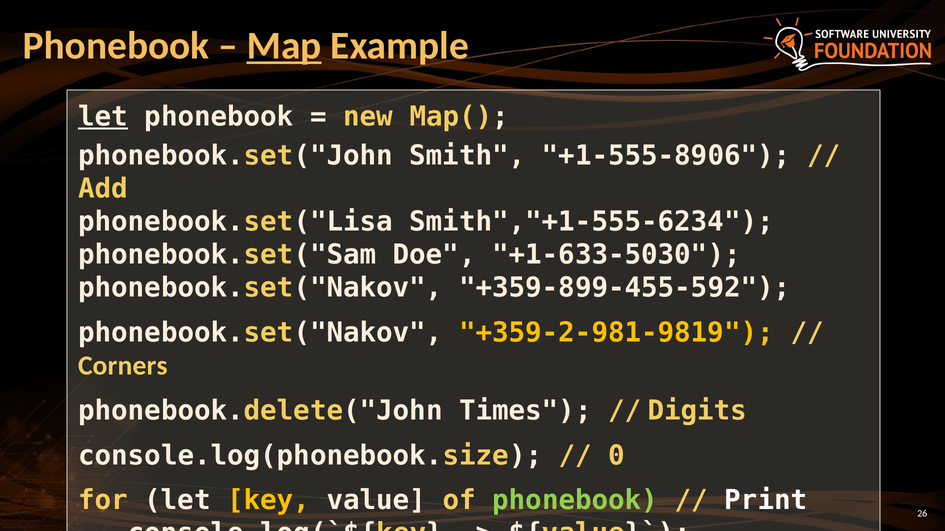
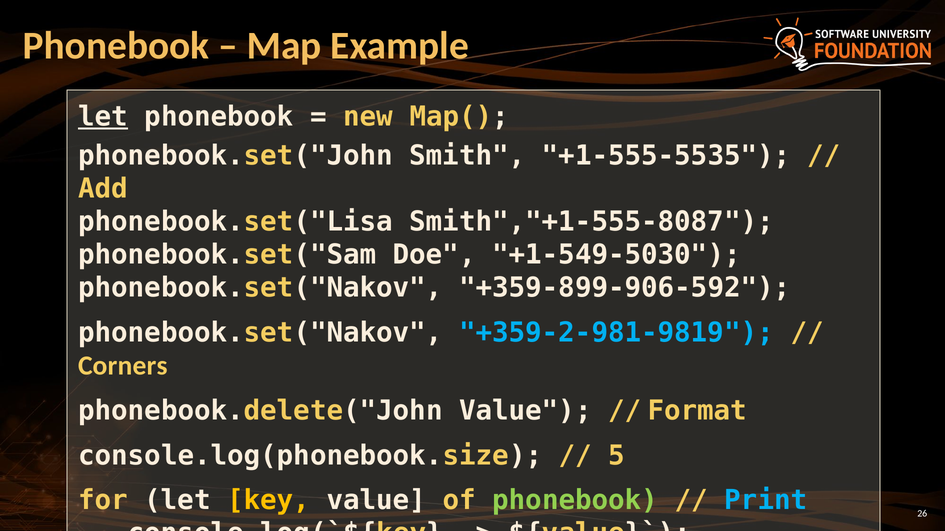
Map underline: present -> none
+1-555-8906: +1-555-8906 -> +1-555-5535
Smith","+1-555-6234: Smith","+1-555-6234 -> Smith","+1-555-8087
+1-633-5030: +1-633-5030 -> +1-549-5030
+359-899-455-592: +359-899-455-592 -> +359-899-906-592
+359-2-981-9819 colour: yellow -> light blue
phonebook.delete("John Times: Times -> Value
Digits: Digits -> Format
0: 0 -> 5
Print colour: white -> light blue
